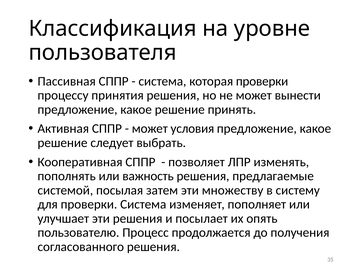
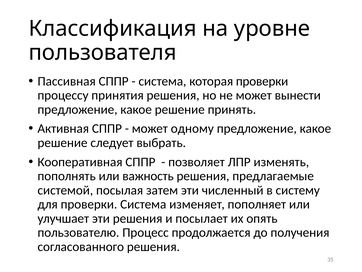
условия: условия -> одному
множеству: множеству -> численный
